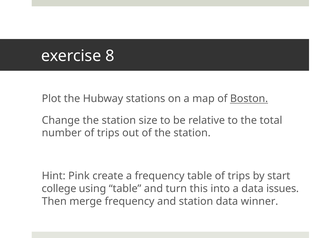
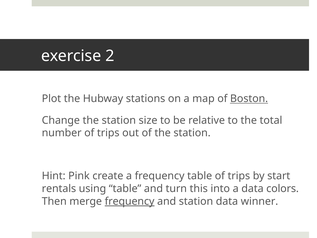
8: 8 -> 2
college: college -> rentals
issues: issues -> colors
frequency at (130, 201) underline: none -> present
